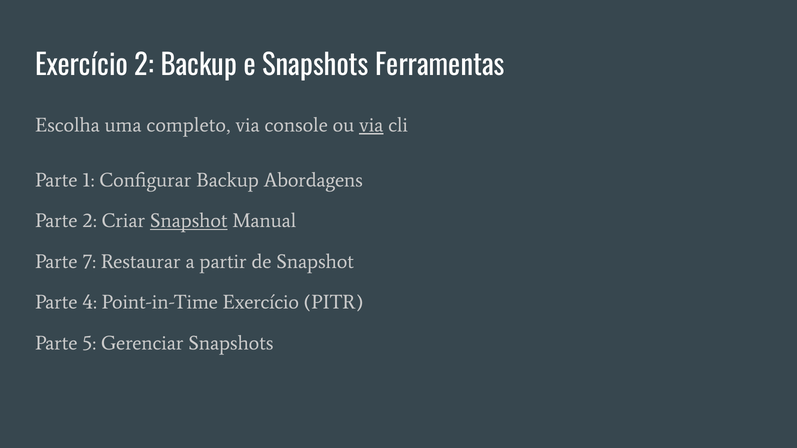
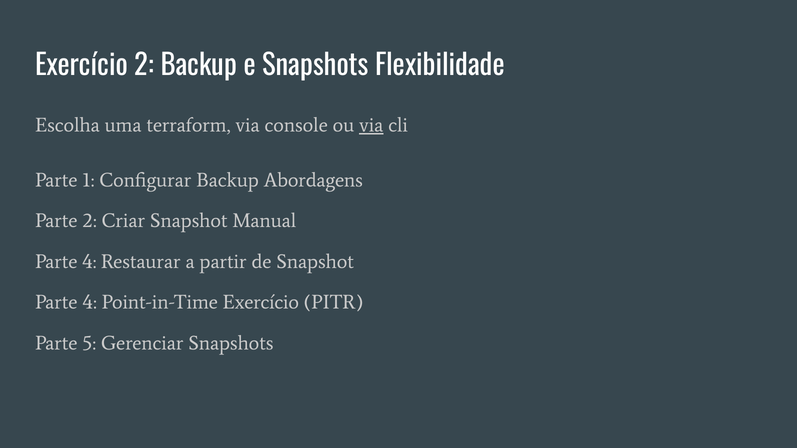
Ferramentas: Ferramentas -> Flexibilidade
completo: completo -> terraform
Snapshot at (189, 221) underline: present -> none
7 at (89, 262): 7 -> 4
